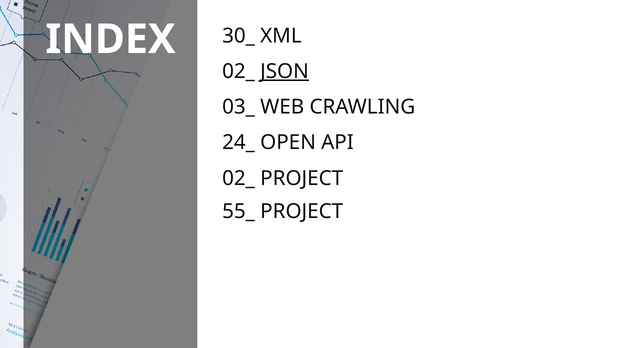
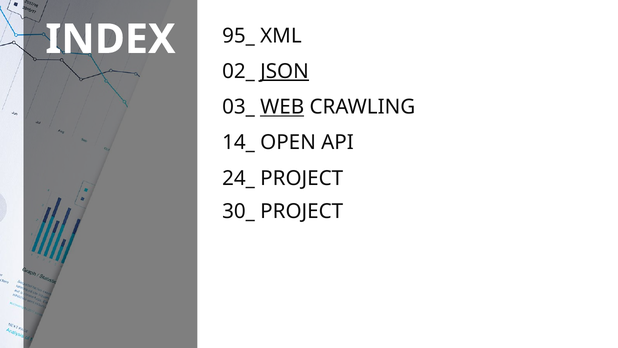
30_: 30_ -> 95_
WEB underline: none -> present
24_: 24_ -> 14_
02_ at (239, 178): 02_ -> 24_
55_: 55_ -> 30_
